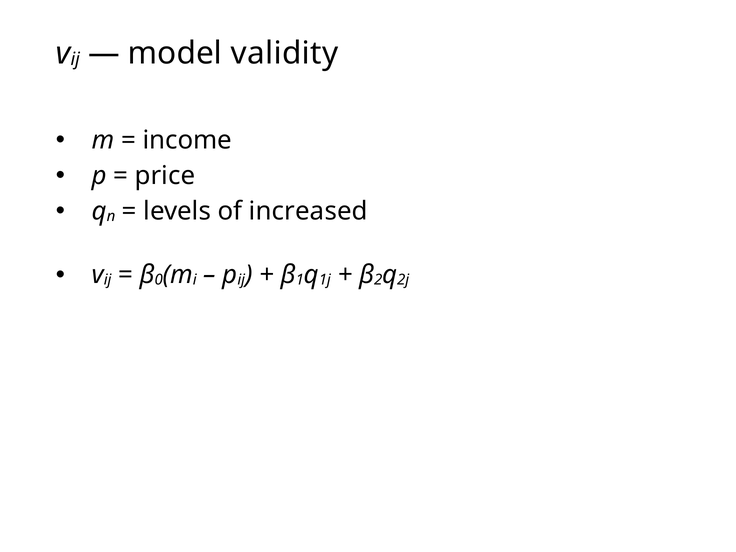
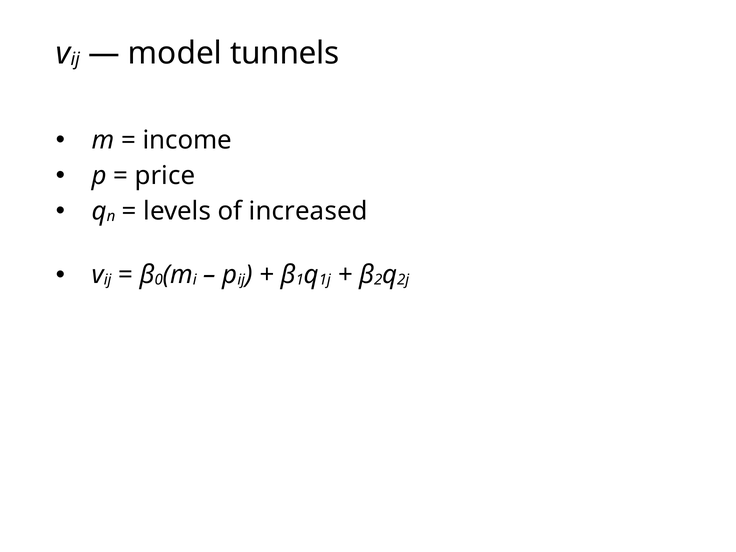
validity: validity -> tunnels
